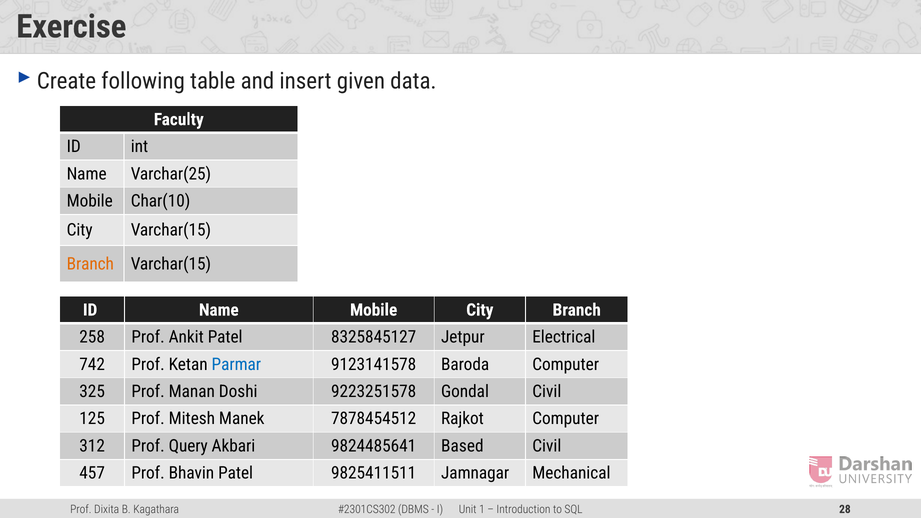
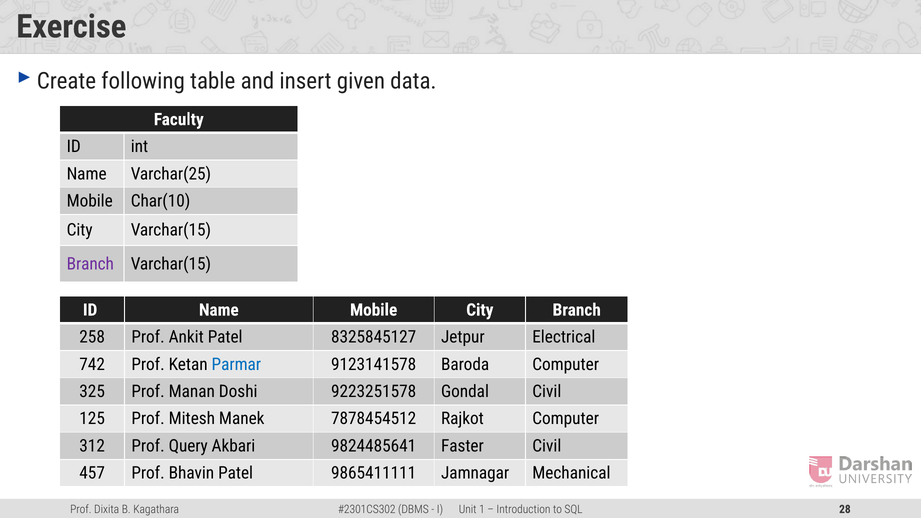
Branch at (90, 264) colour: orange -> purple
Based: Based -> Faster
9825411511: 9825411511 -> 9865411111
